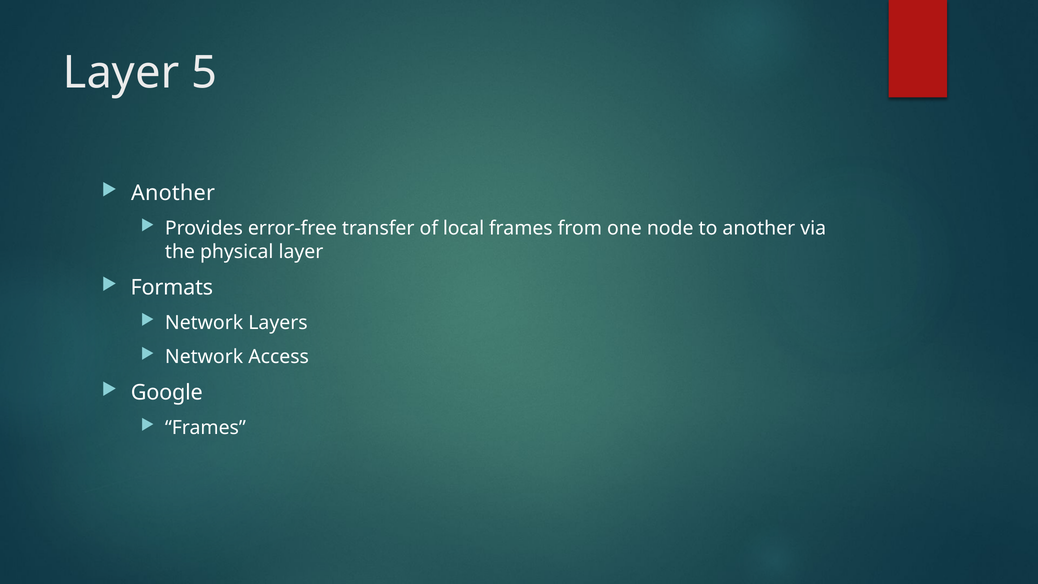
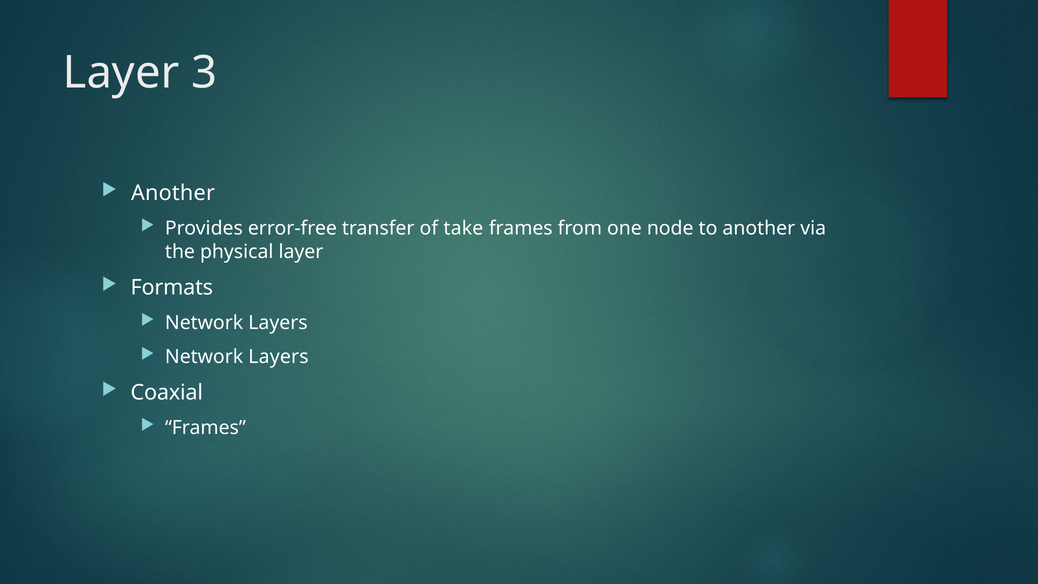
5: 5 -> 3
local: local -> take
Access at (279, 357): Access -> Layers
Google: Google -> Coaxial
